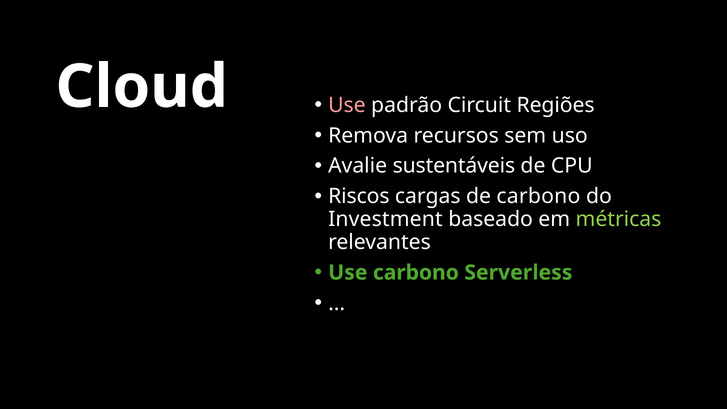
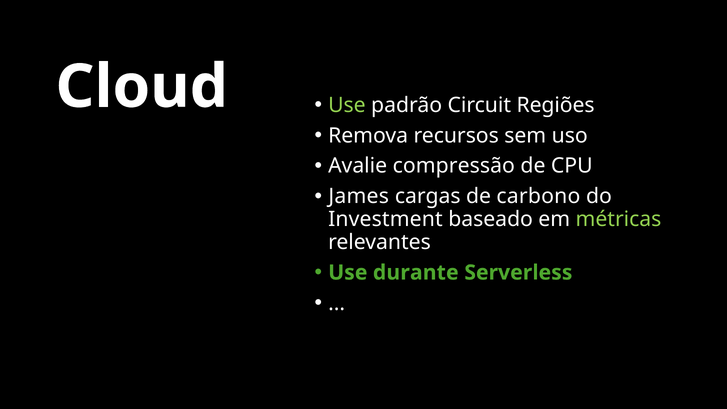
Use at (347, 105) colour: pink -> light green
sustentáveis: sustentáveis -> compressão
Riscos: Riscos -> James
Use carbono: carbono -> durante
